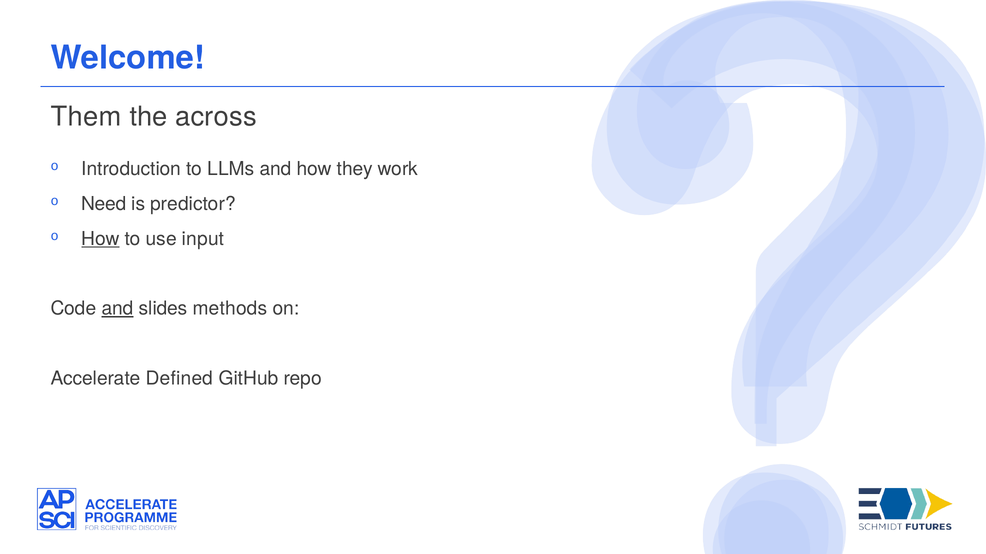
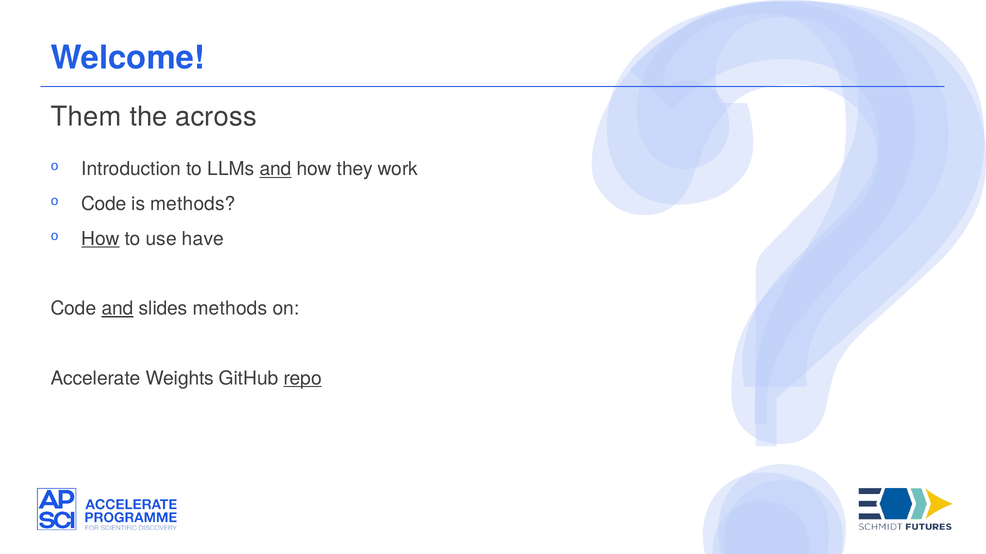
and at (276, 169) underline: none -> present
Need at (104, 204): Need -> Code
is predictor: predictor -> methods
input: input -> have
Defined: Defined -> Weights
repo underline: none -> present
